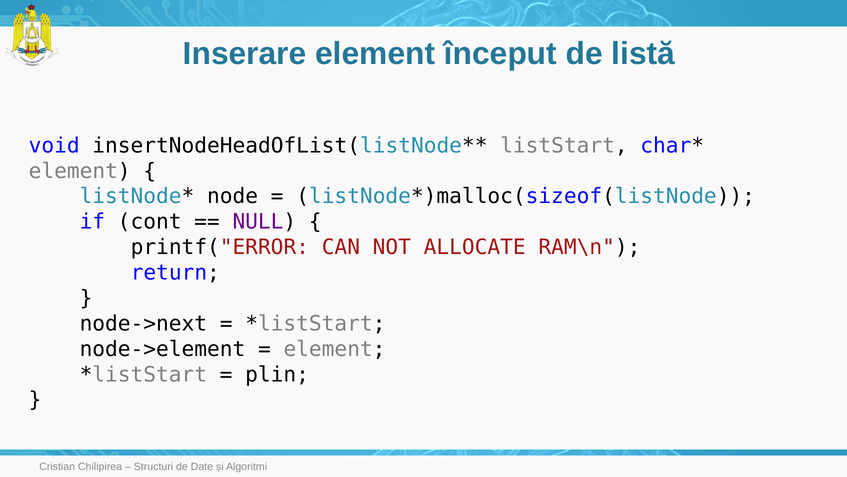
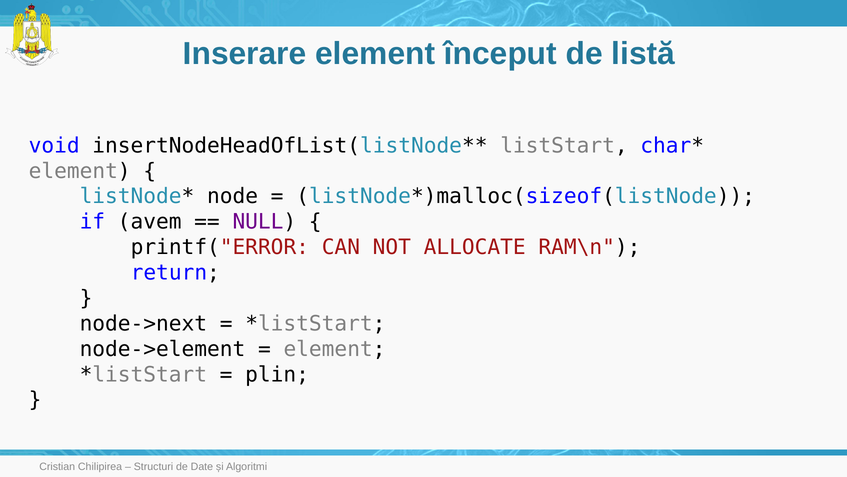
cont: cont -> avem
